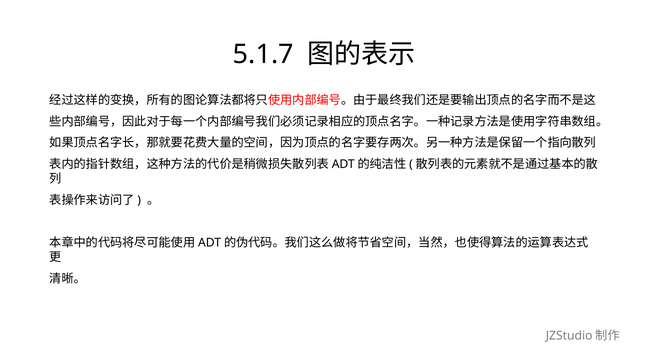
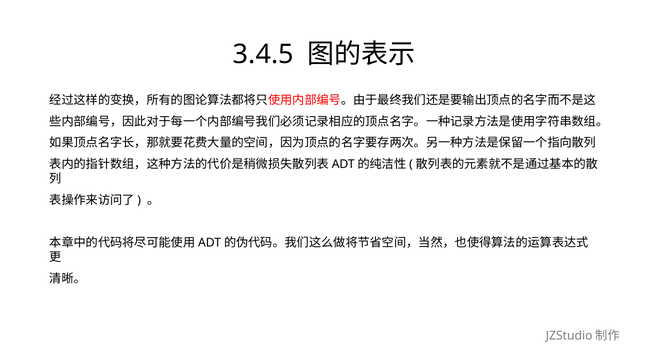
5.1.7: 5.1.7 -> 3.4.5
